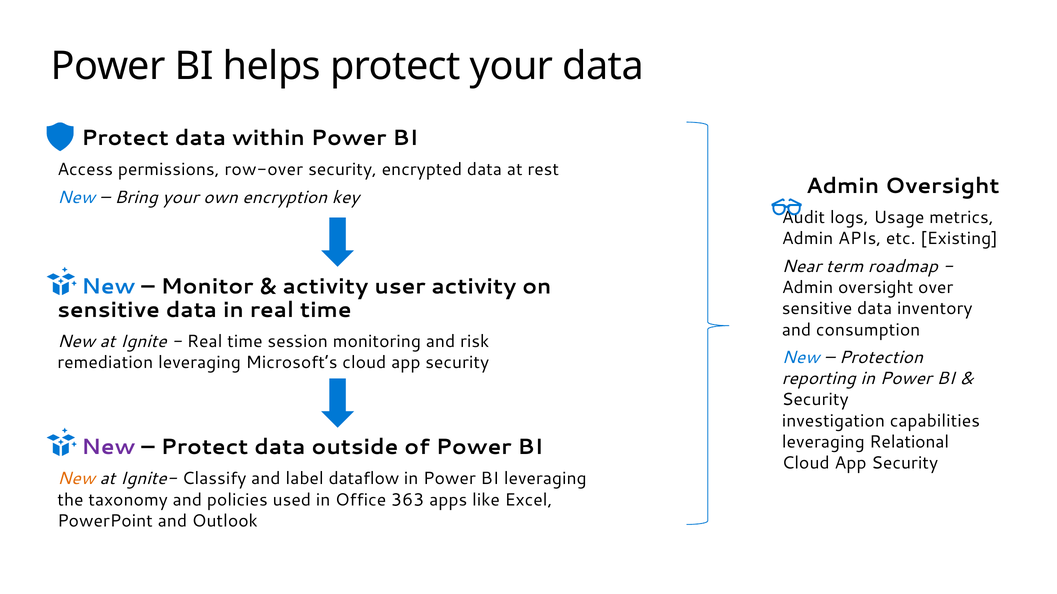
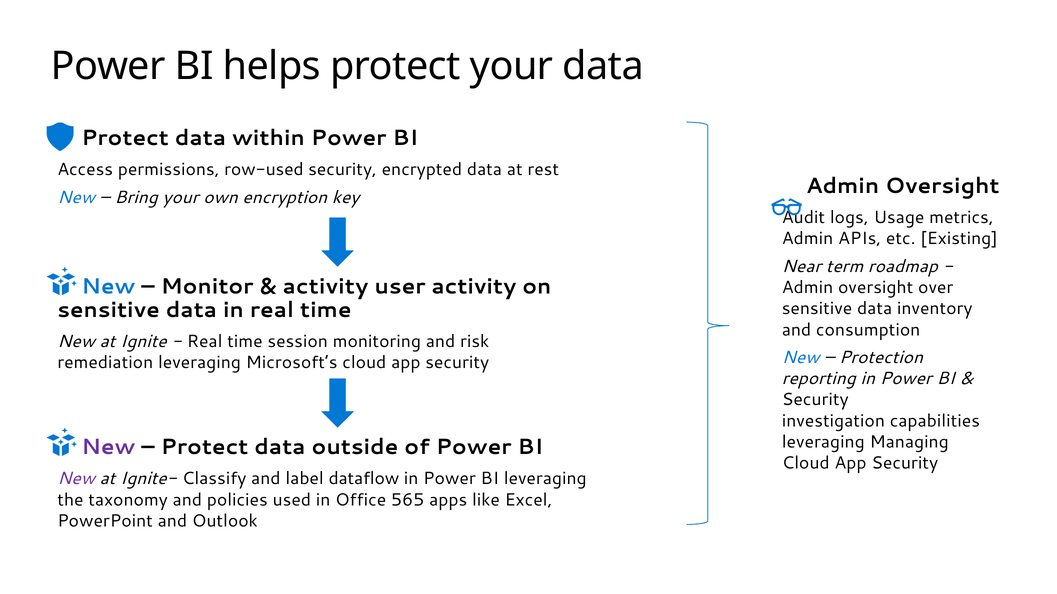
row-over: row-over -> row-used
Relational: Relational -> Managing
New at (76, 479) colour: orange -> purple
363: 363 -> 565
